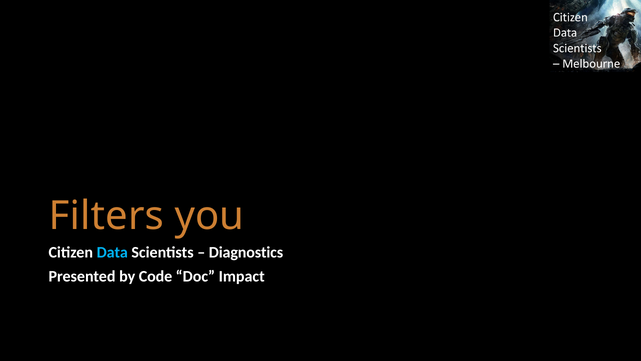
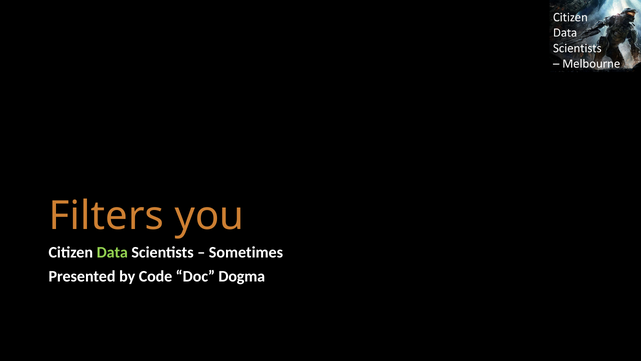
Data colour: light blue -> light green
Diagnostics: Diagnostics -> Sometimes
Impact: Impact -> Dogma
